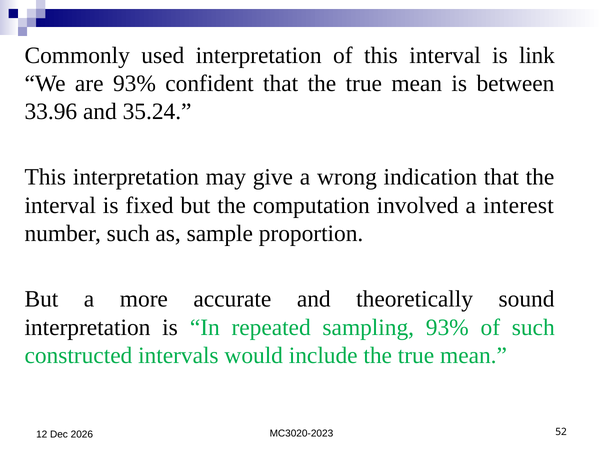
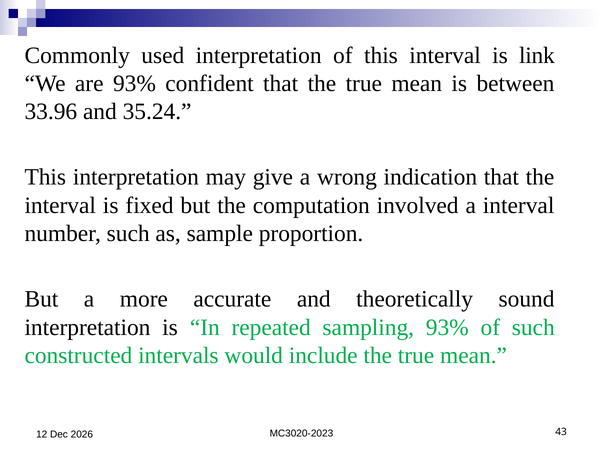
a interest: interest -> interval
52: 52 -> 43
